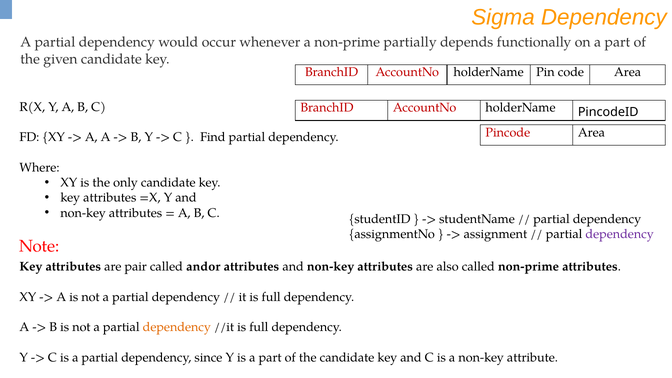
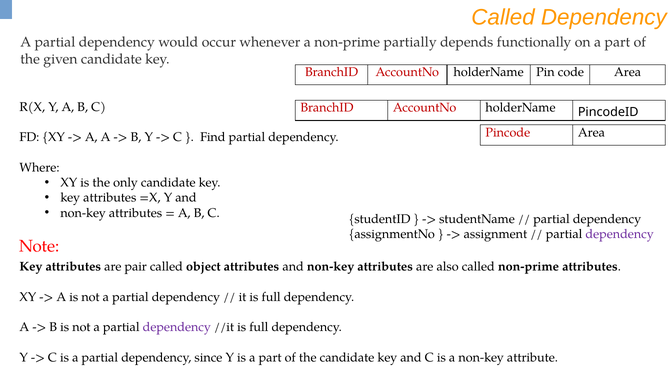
Sigma at (503, 17): Sigma -> Called
andor: andor -> object
dependency at (177, 327) colour: orange -> purple
